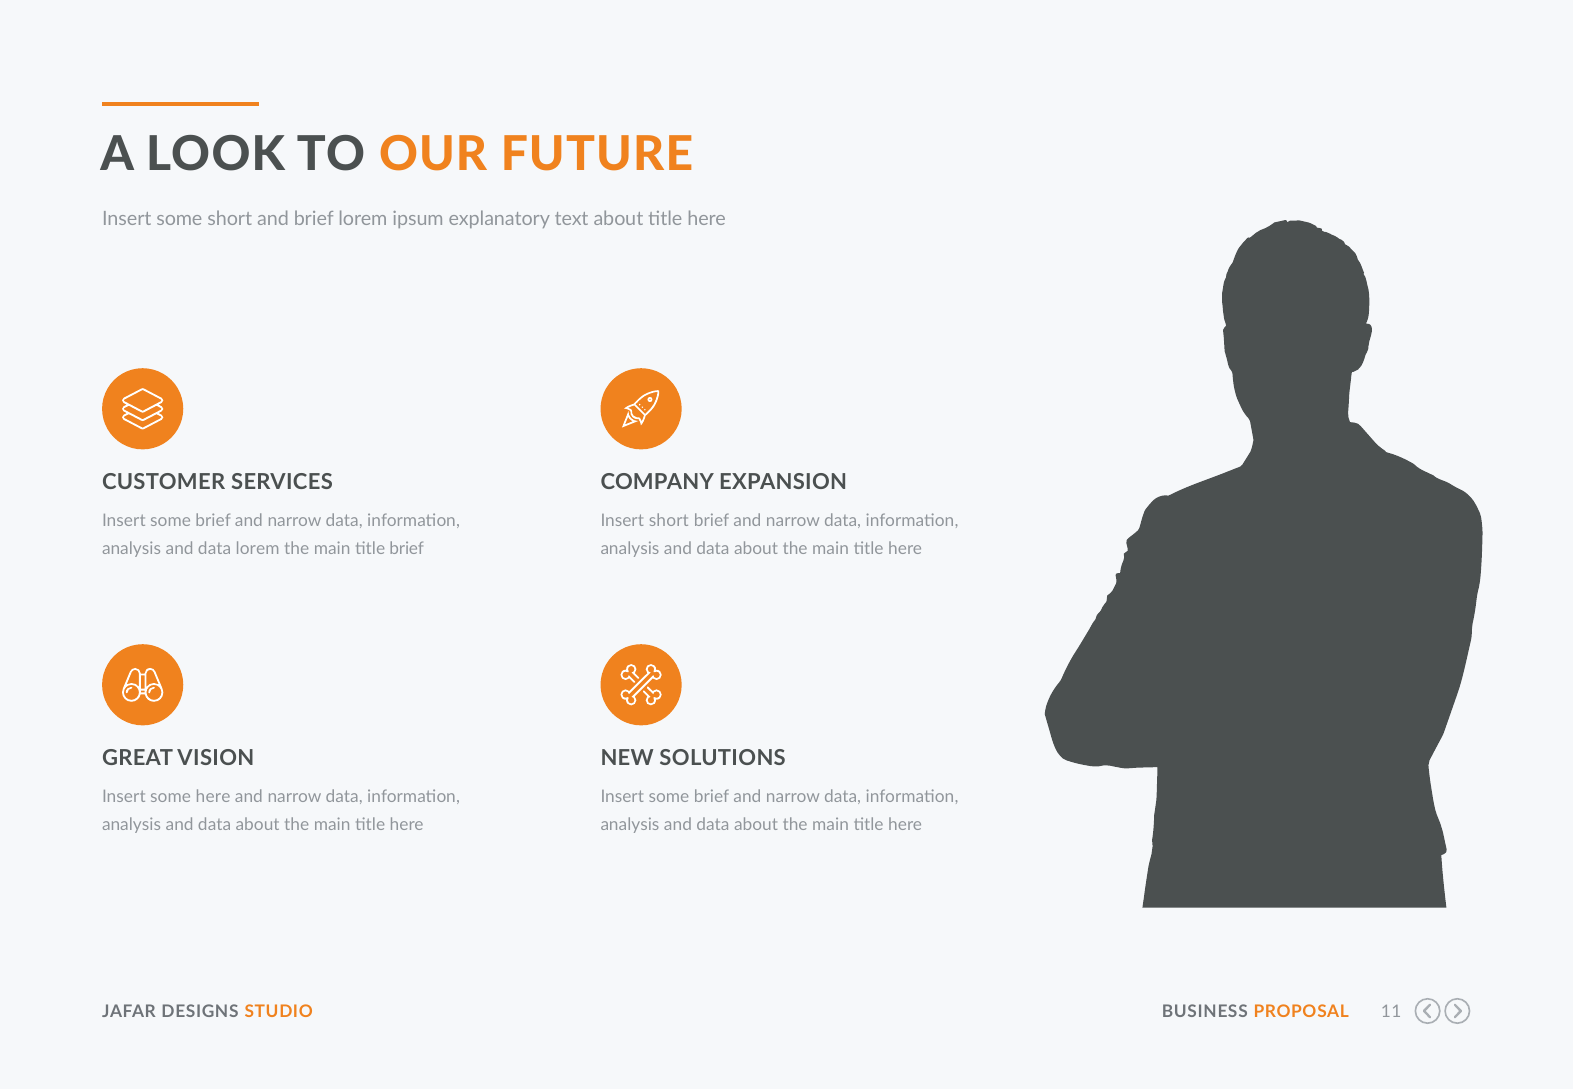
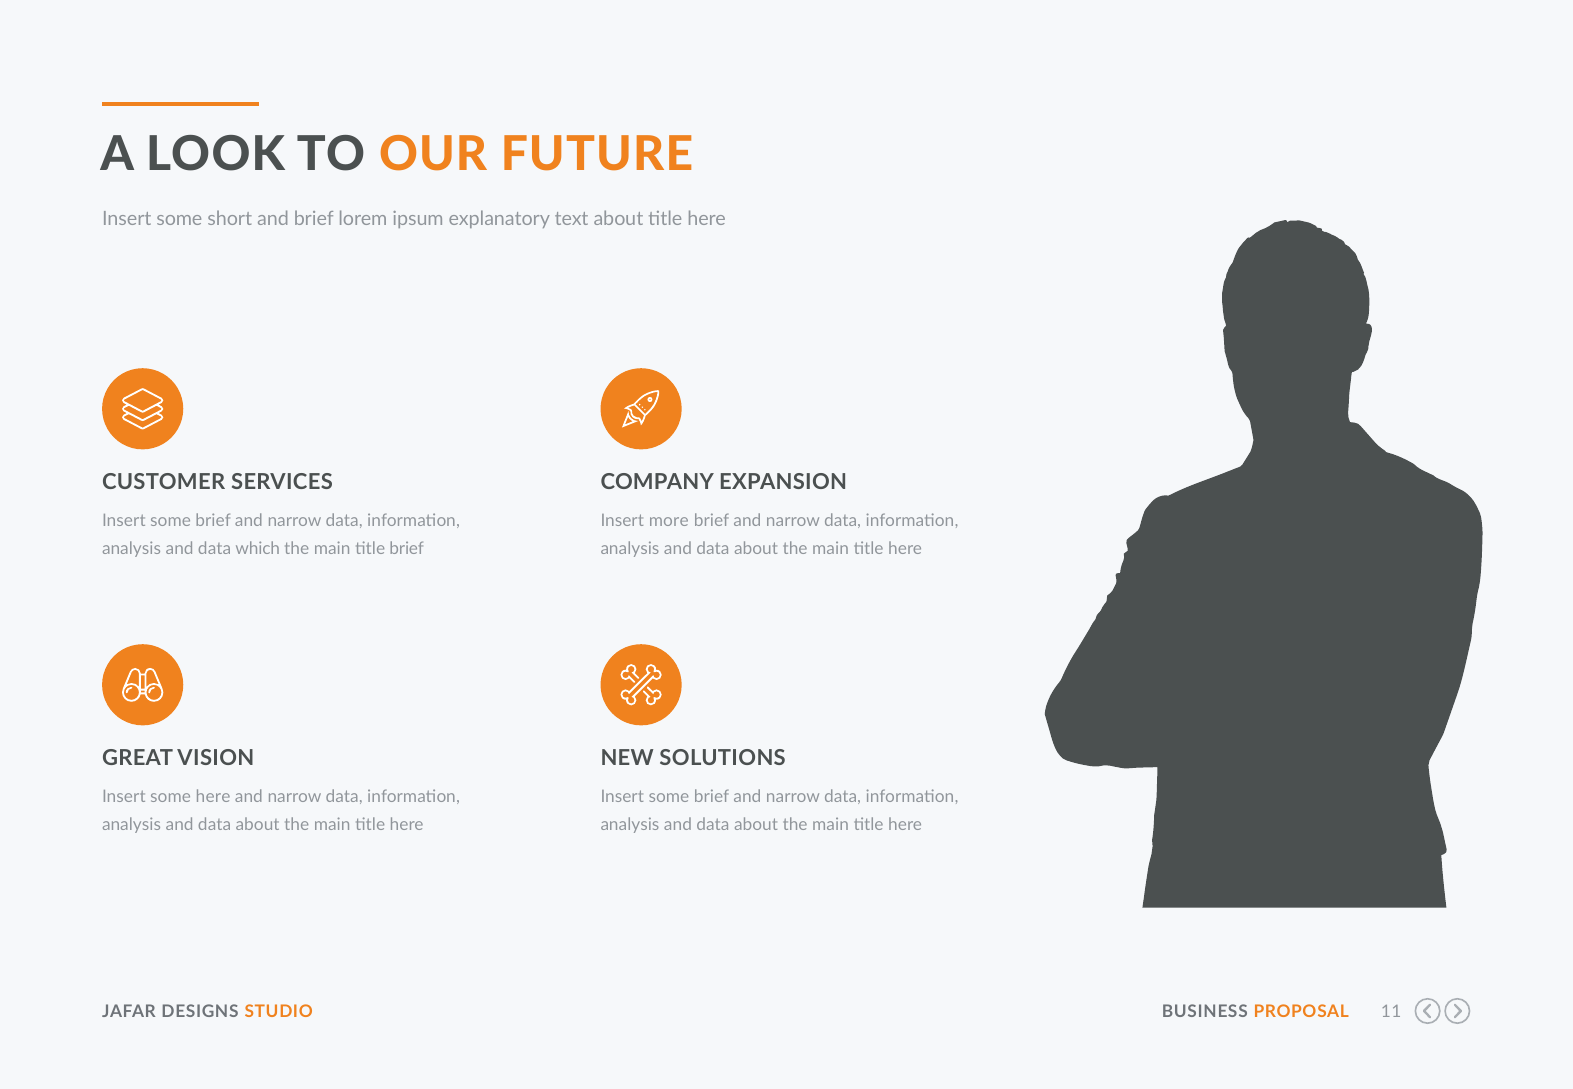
Insert short: short -> more
data lorem: lorem -> which
